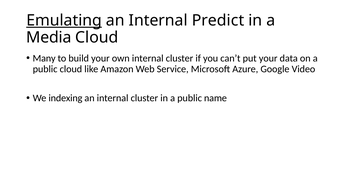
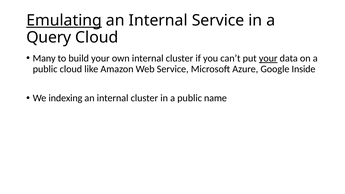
Internal Predict: Predict -> Service
Media: Media -> Query
your at (268, 58) underline: none -> present
Video: Video -> Inside
